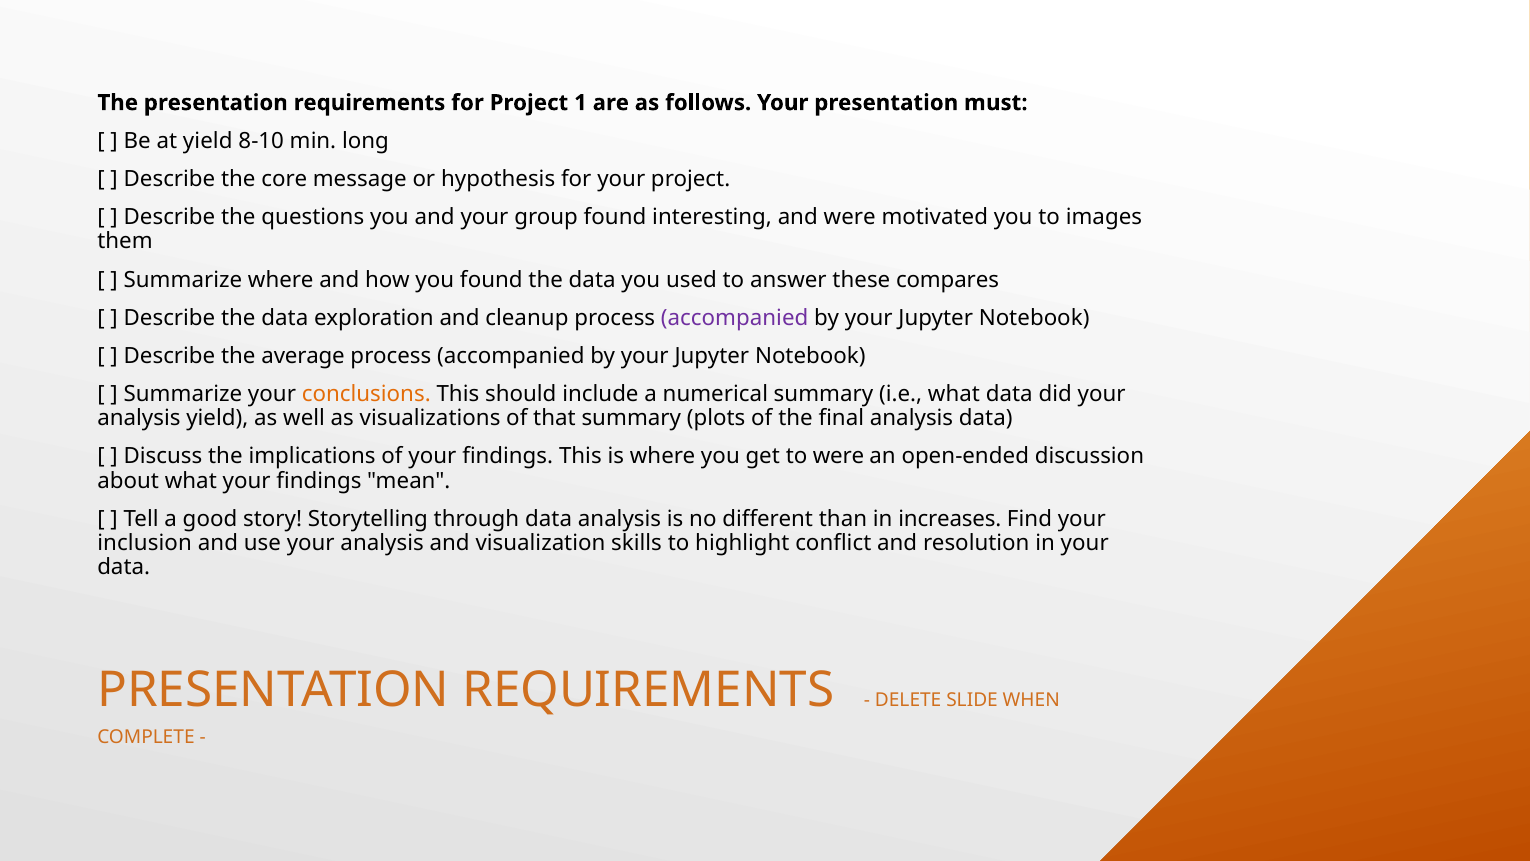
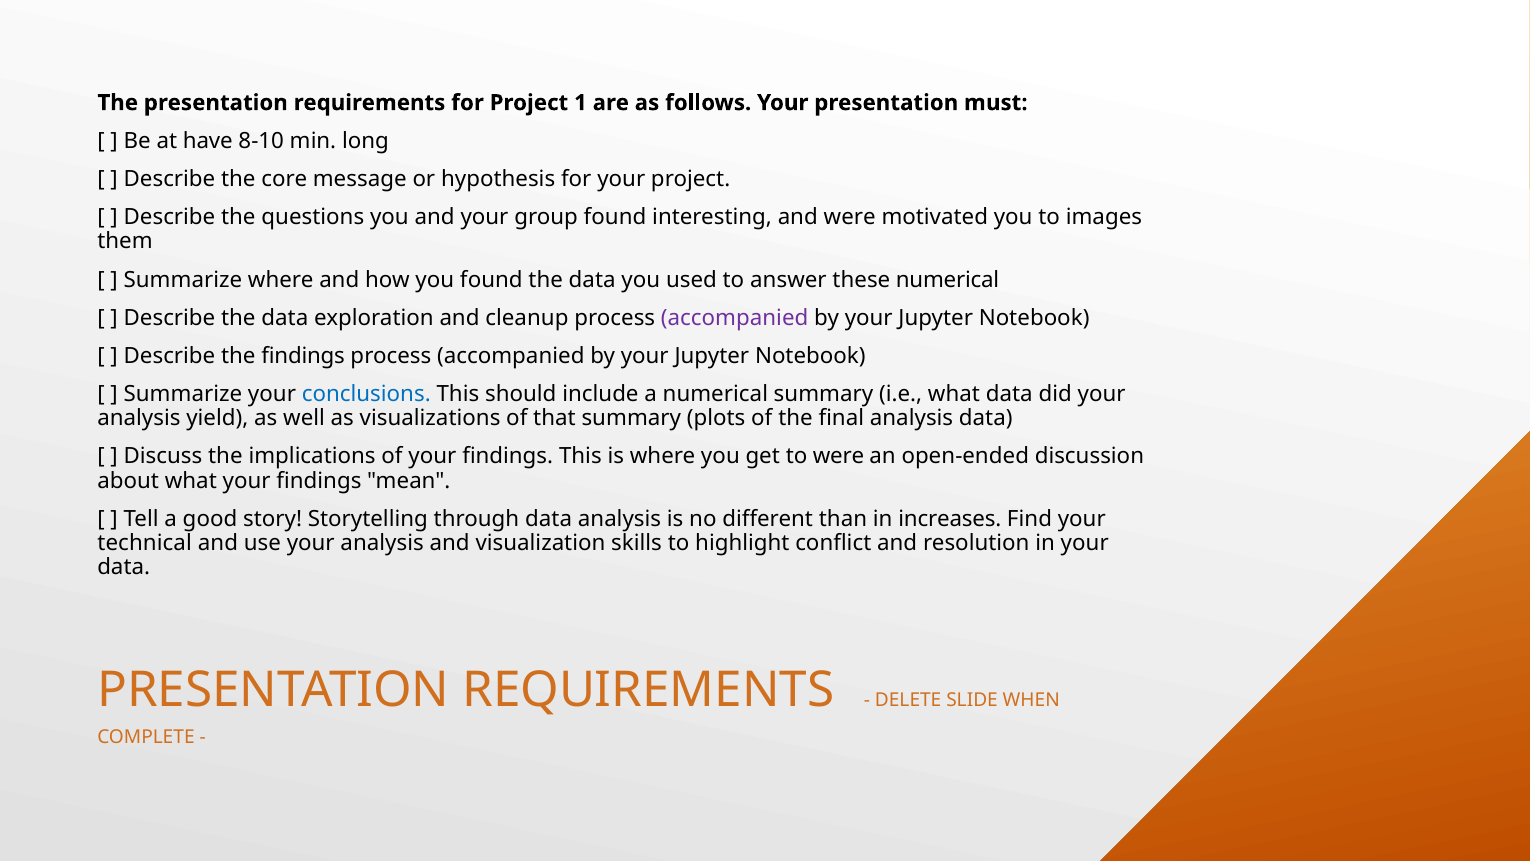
at yield: yield -> have
these compares: compares -> numerical
the average: average -> findings
conclusions colour: orange -> blue
inclusion: inclusion -> technical
